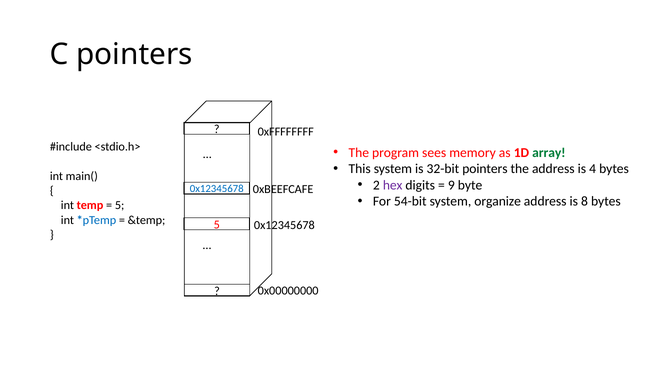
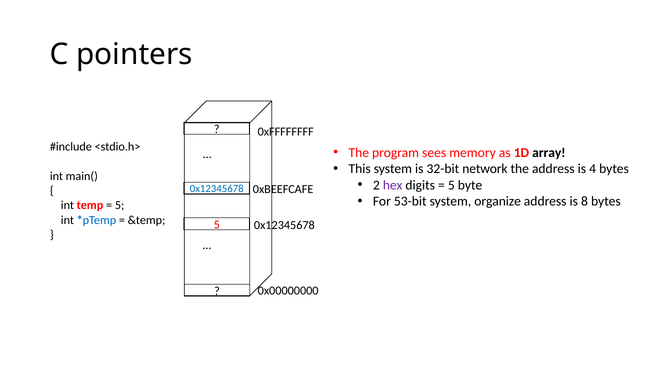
array colour: green -> black
32-bit pointers: pointers -> network
9 at (451, 185): 9 -> 5
54-bit: 54-bit -> 53-bit
